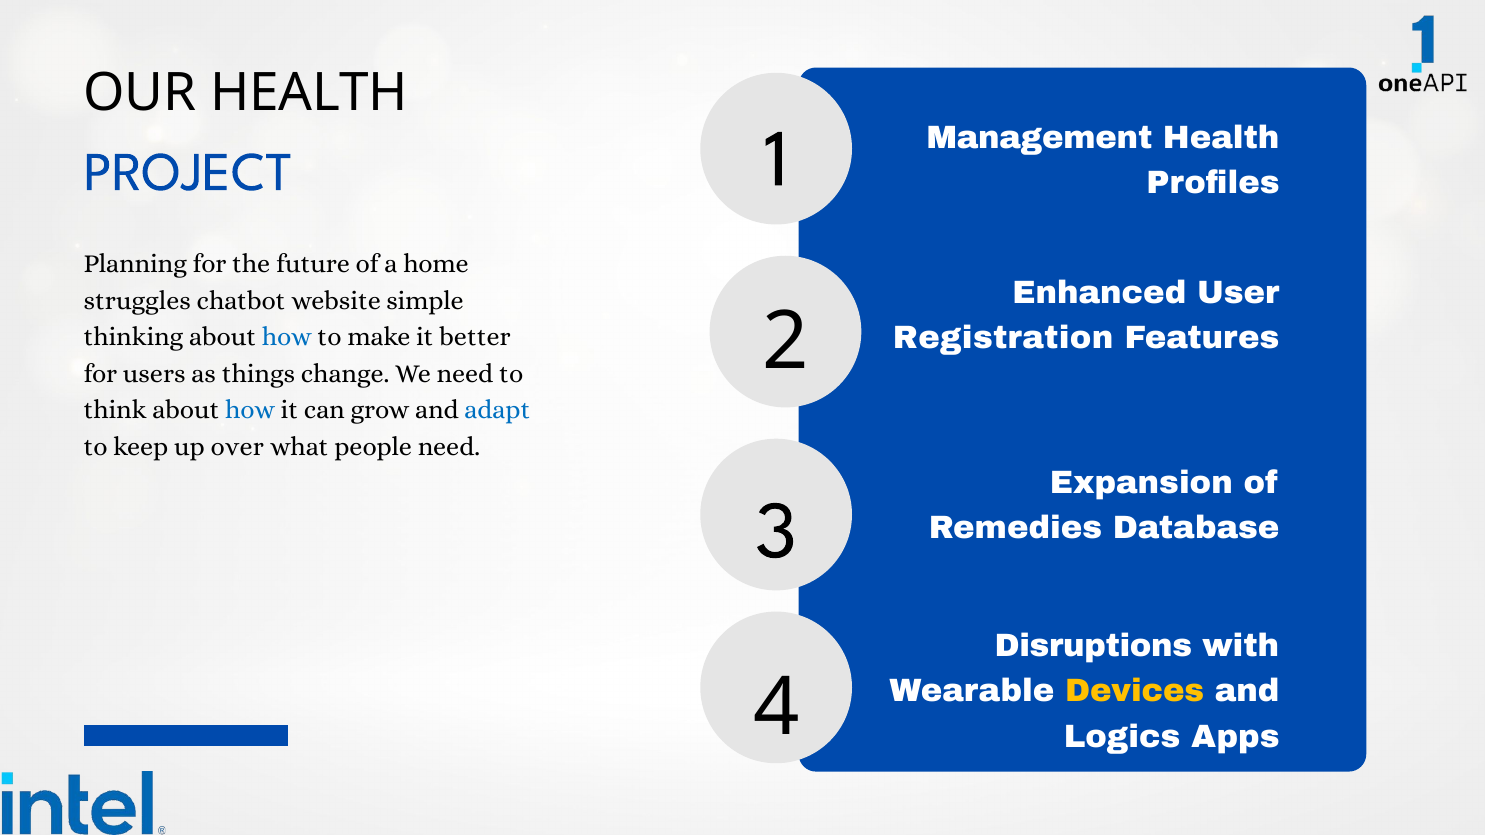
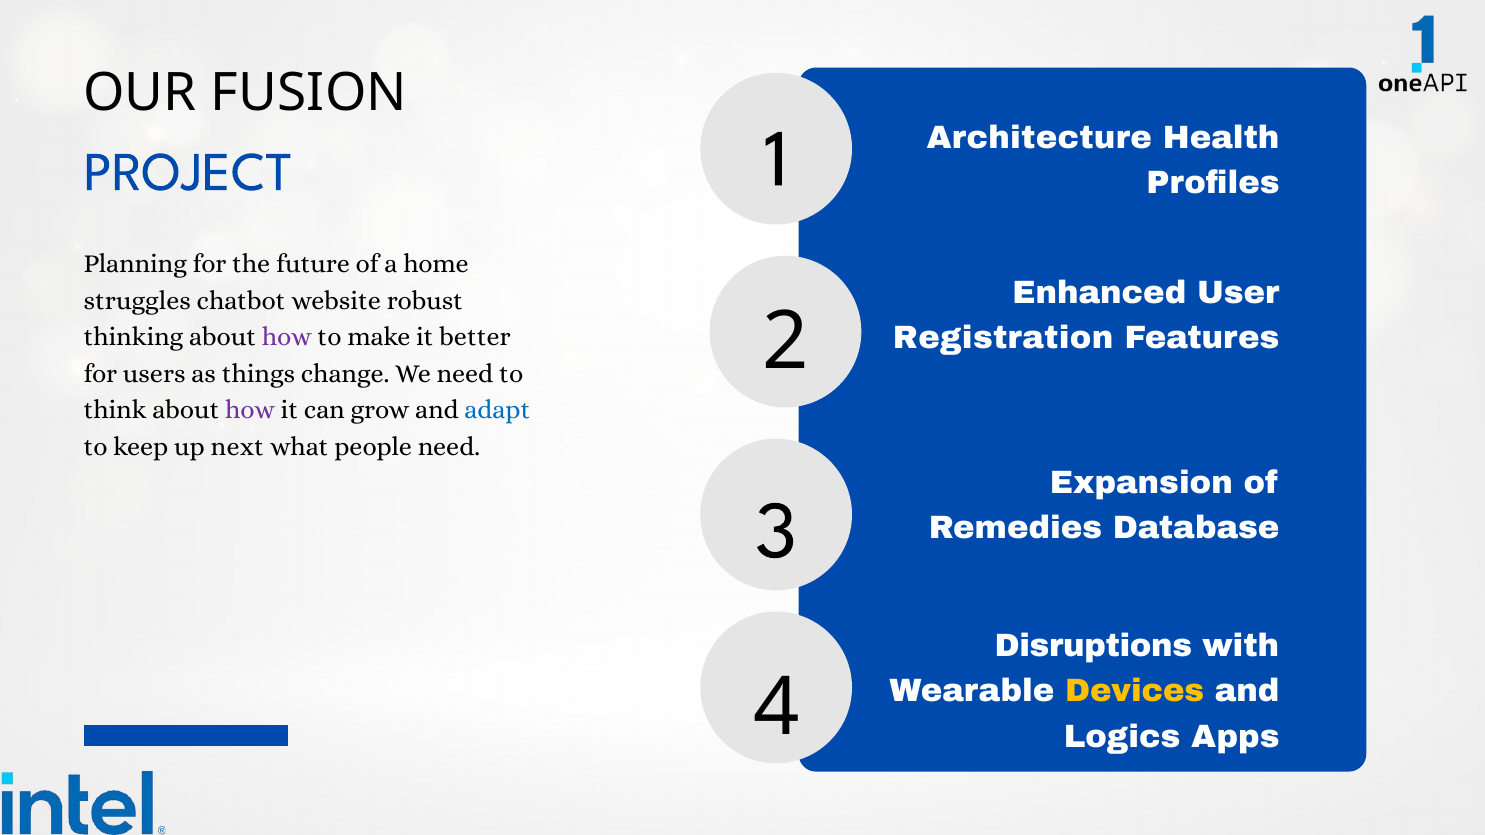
OUR HEALTH: HEALTH -> FUSION
Management: Management -> Architecture
simple: simple -> robust
how at (287, 337) colour: blue -> purple
how at (250, 410) colour: blue -> purple
over: over -> next
